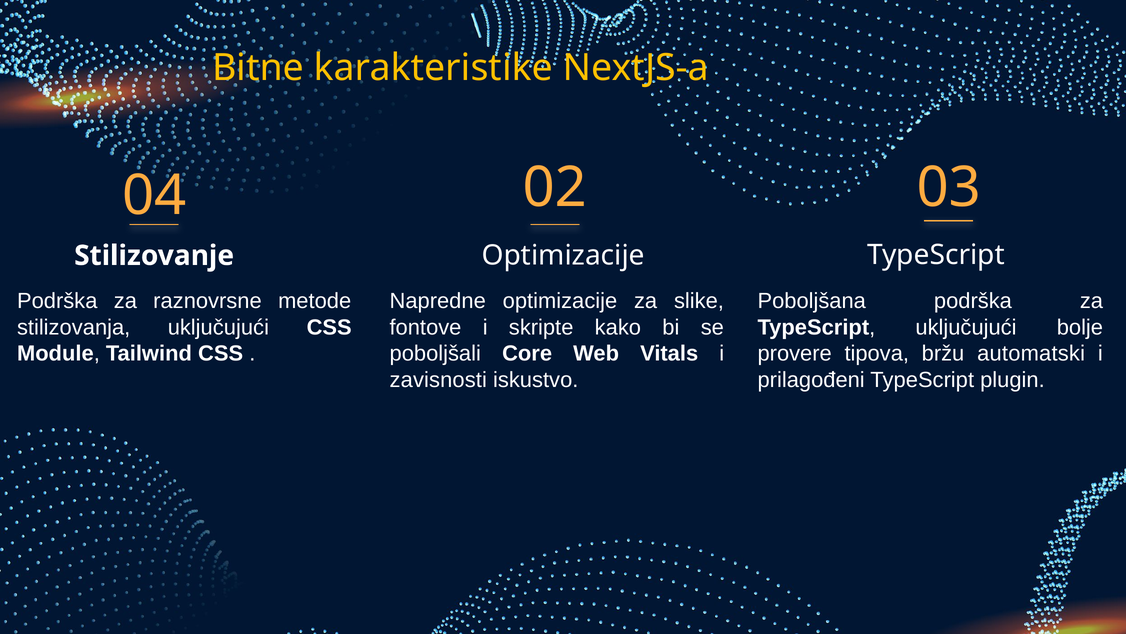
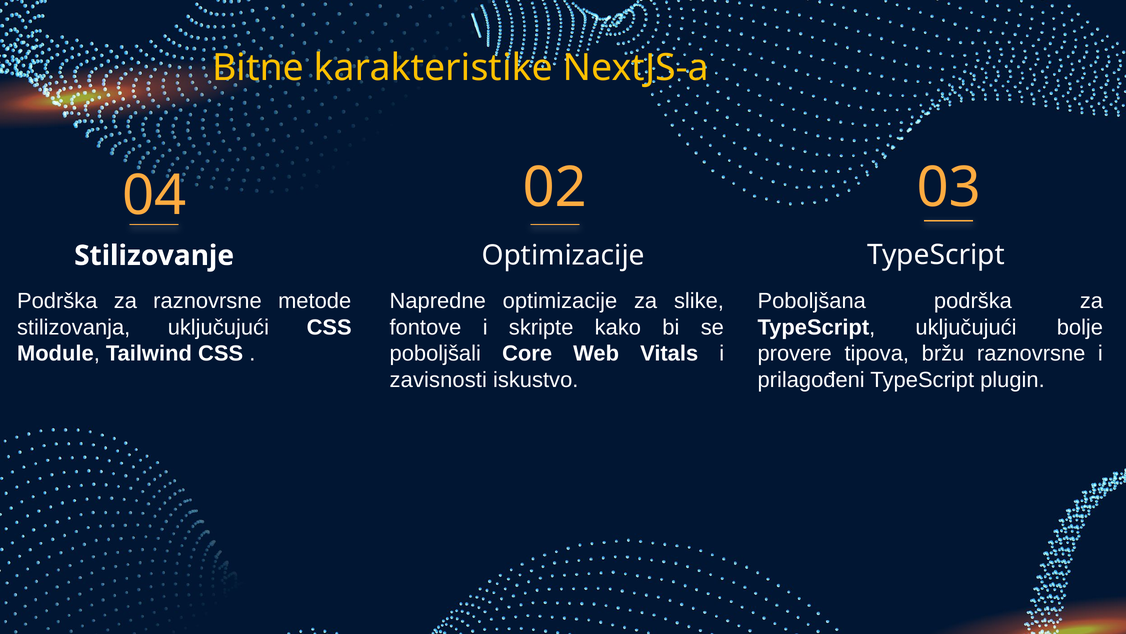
bržu automatski: automatski -> raznovrsne
